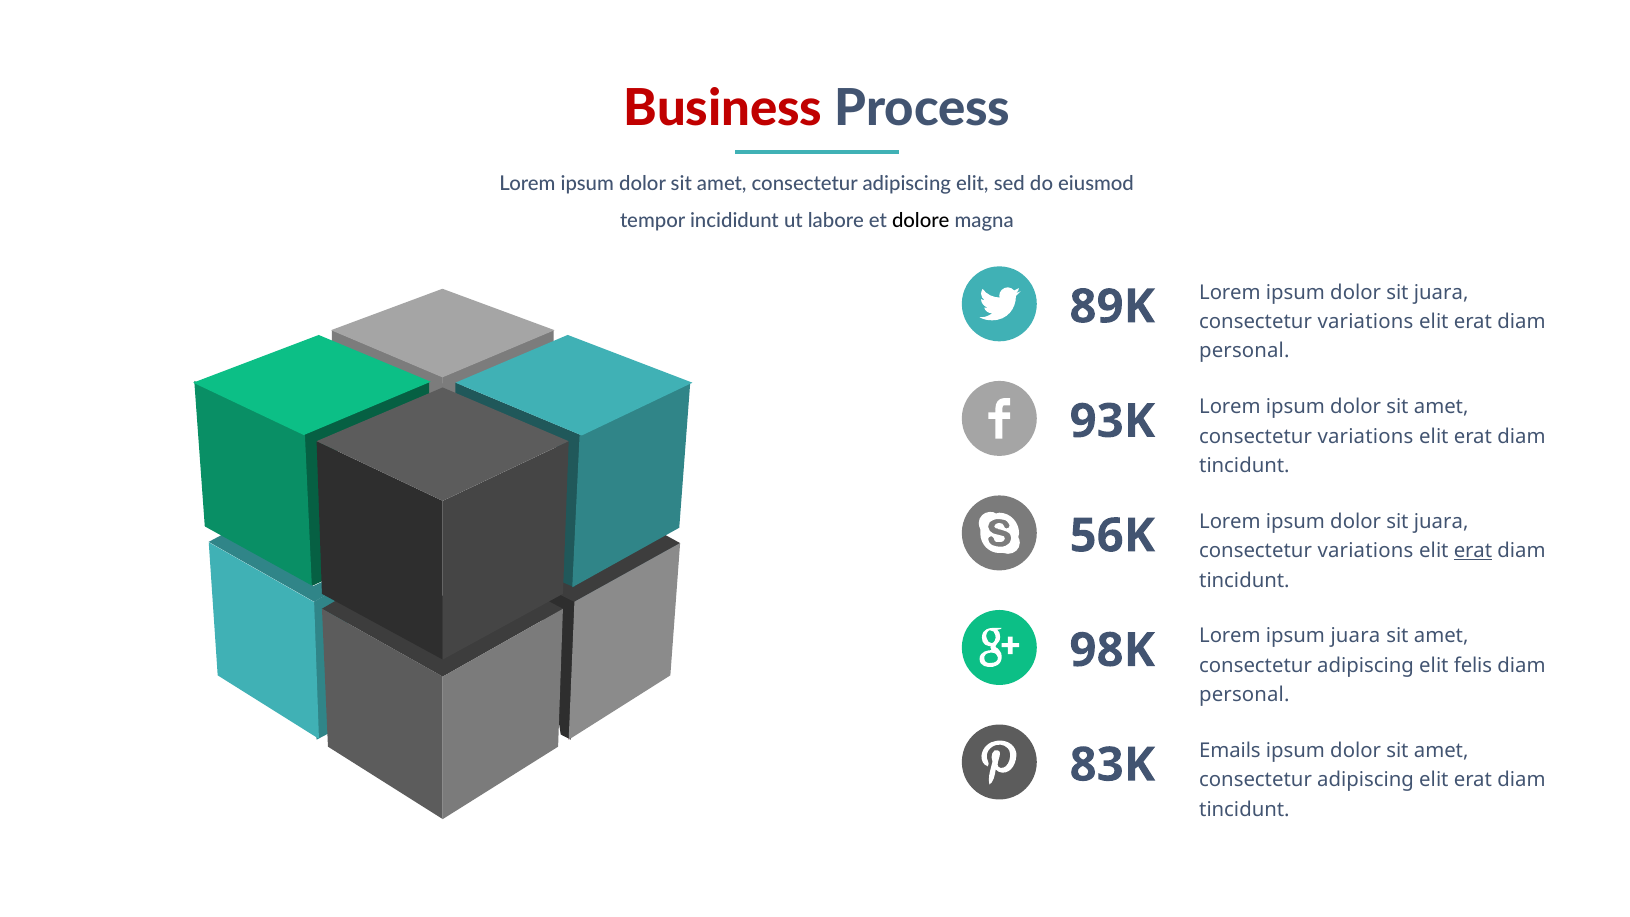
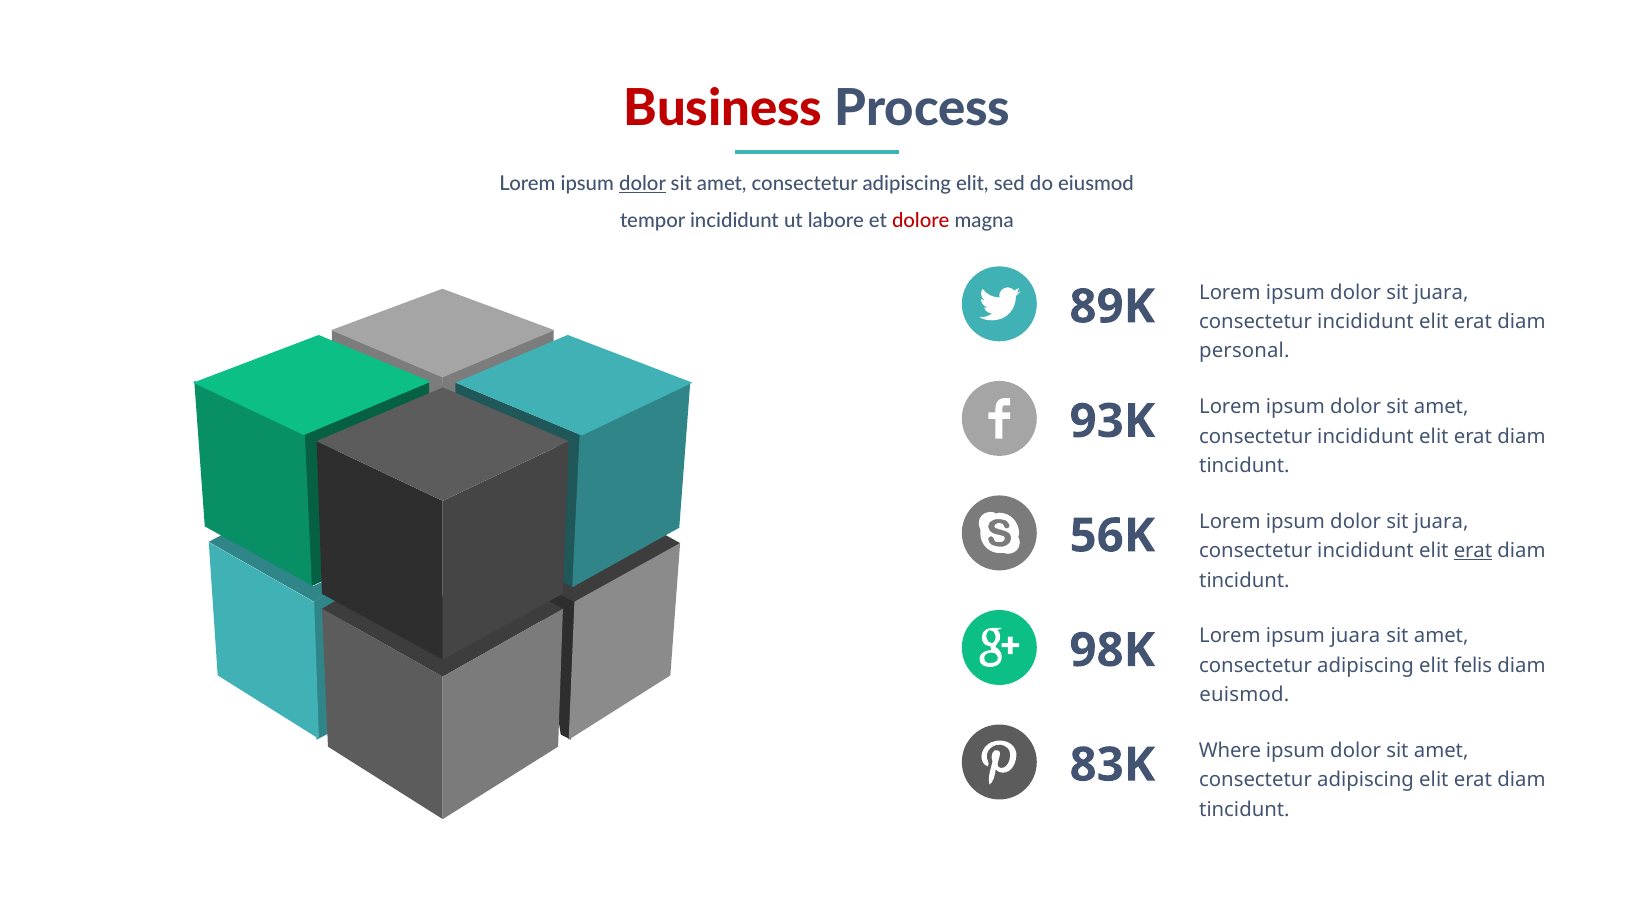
dolor at (643, 184) underline: none -> present
dolore colour: black -> red
variations at (1365, 322): variations -> incididunt
variations at (1365, 436): variations -> incididunt
variations at (1365, 551): variations -> incididunt
personal at (1244, 695): personal -> euismod
Emails: Emails -> Where
